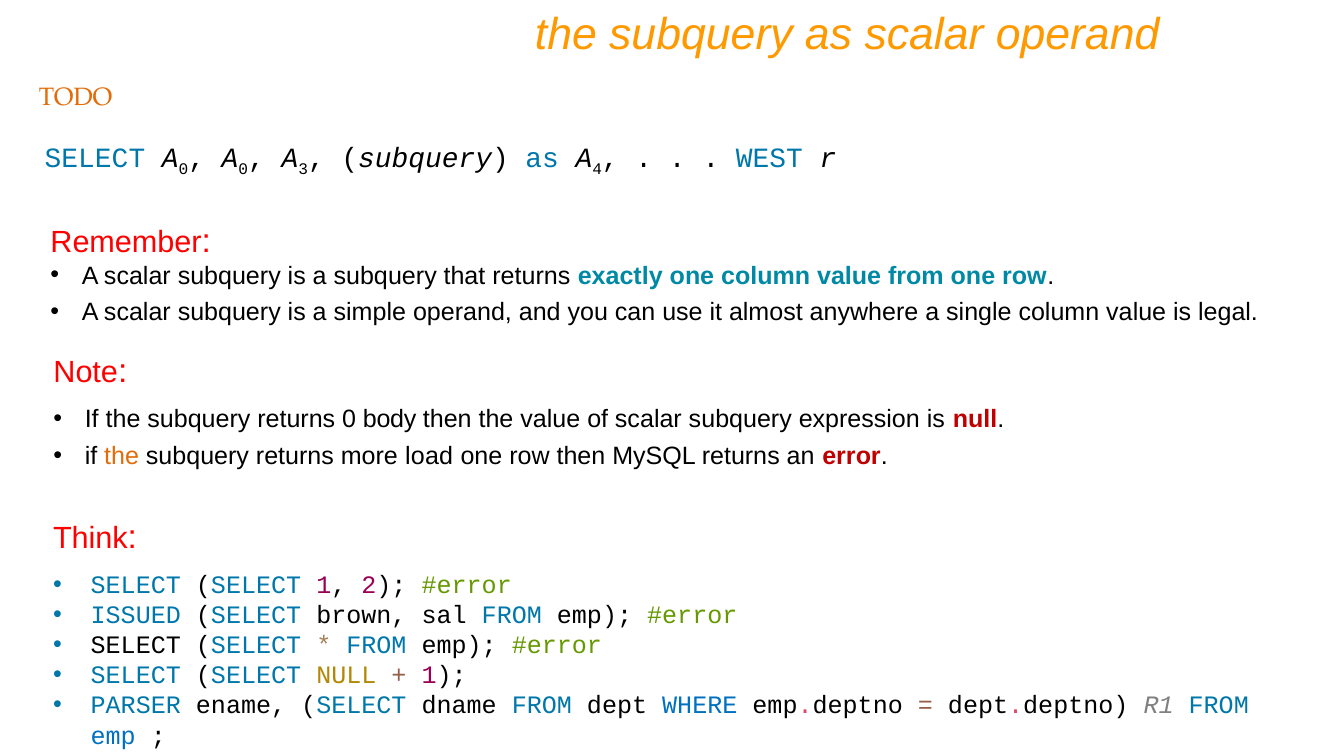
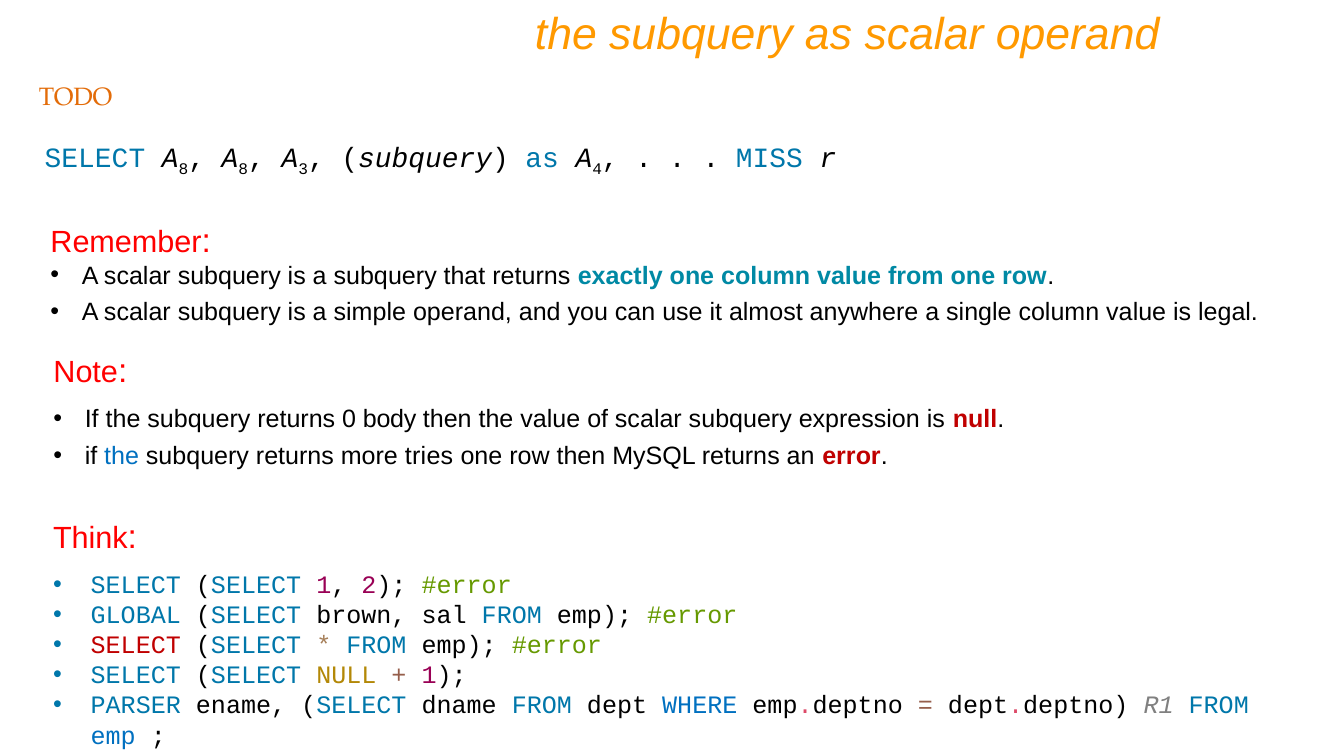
SELECT A 0: 0 -> 8
0 at (243, 169): 0 -> 8
WEST: WEST -> MISS
the at (122, 456) colour: orange -> blue
load: load -> tries
ISSUED: ISSUED -> GLOBAL
SELECT at (136, 646) colour: black -> red
